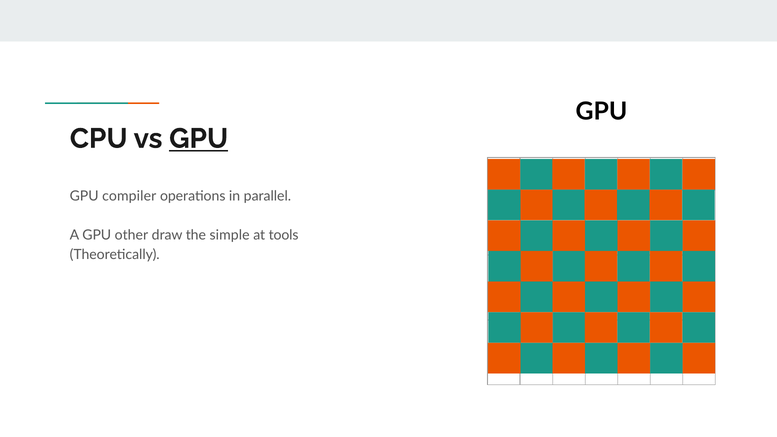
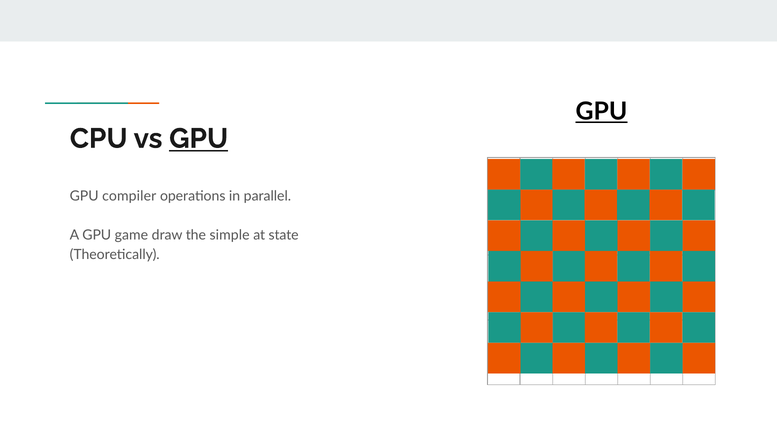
GPU at (601, 112) underline: none -> present
other: other -> game
tools: tools -> state
